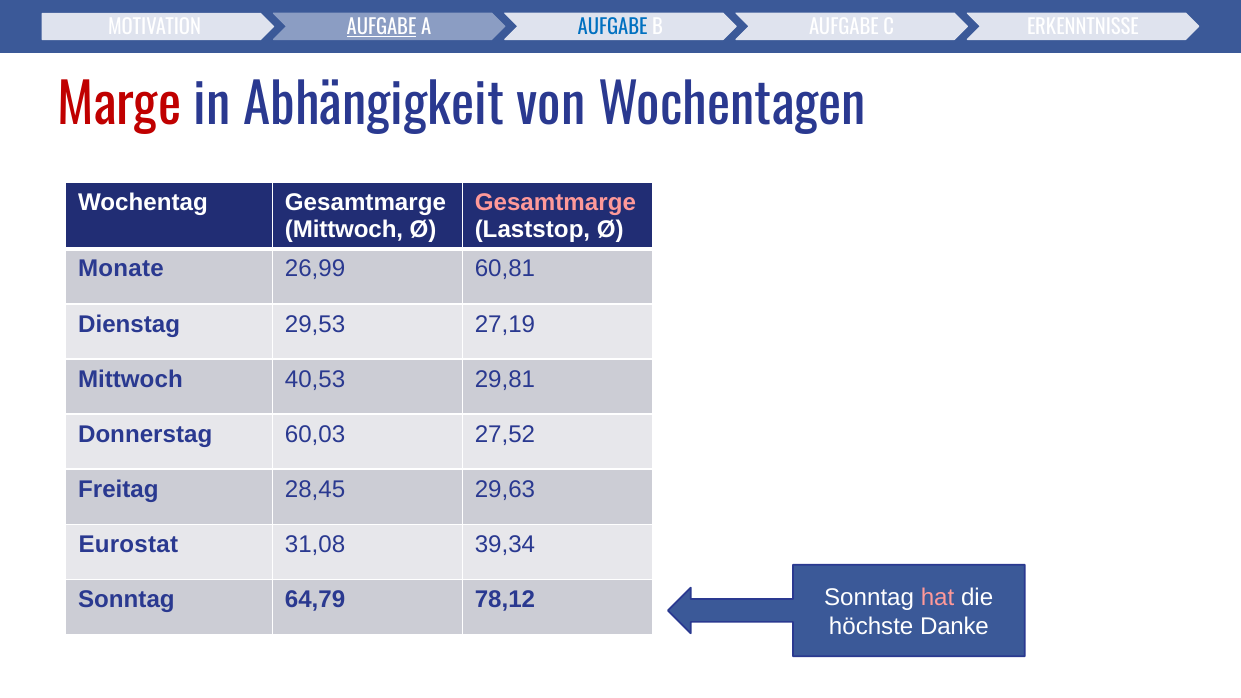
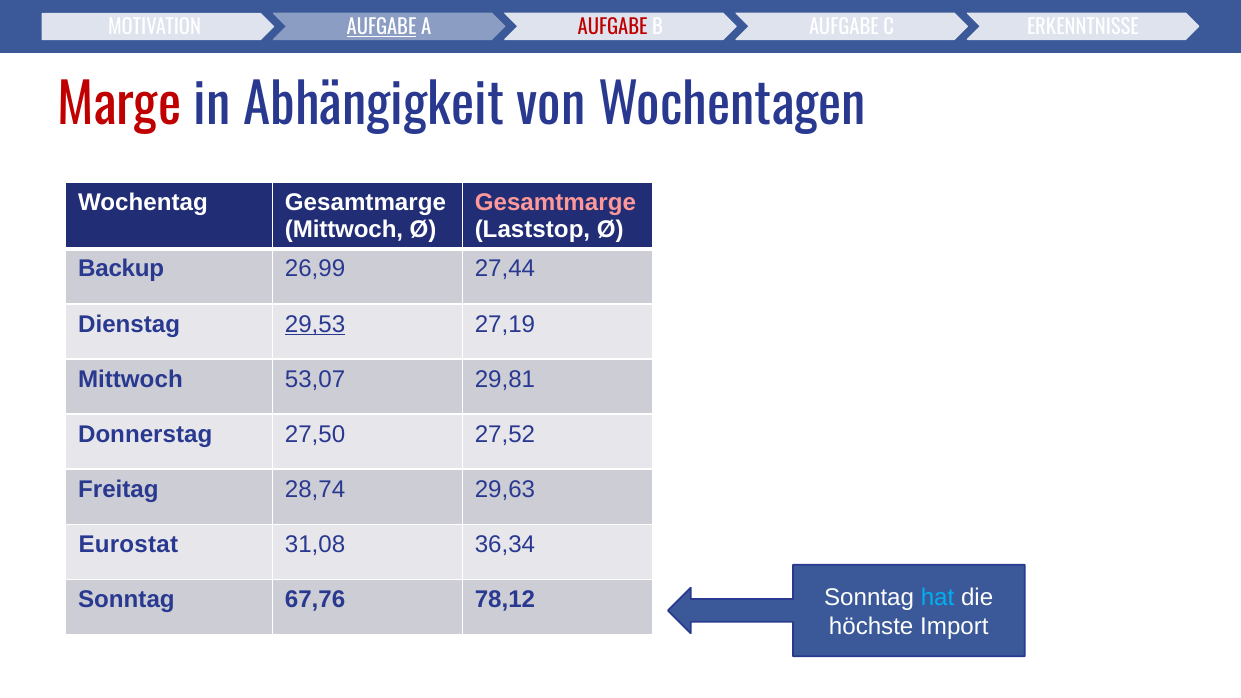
AUFGABE at (613, 28) colour: blue -> red
Monate: Monate -> Backup
60,81: 60,81 -> 27,44
29,53 underline: none -> present
40,53: 40,53 -> 53,07
60,03: 60,03 -> 27,50
28,45: 28,45 -> 28,74
39,34: 39,34 -> 36,34
64,79: 64,79 -> 67,76
hat colour: pink -> light blue
Danke: Danke -> Import
